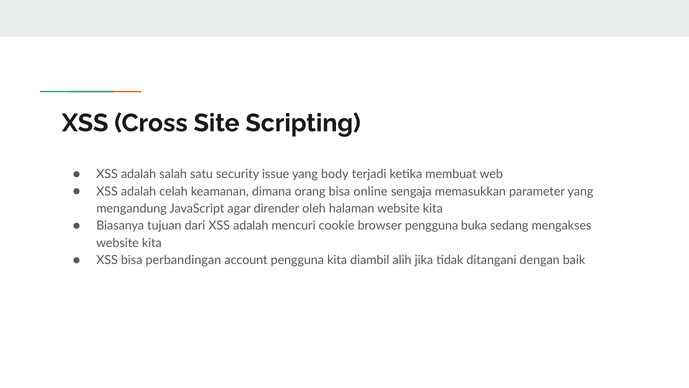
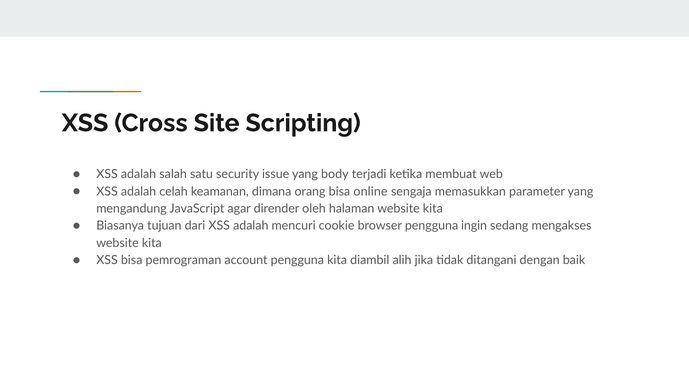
buka: buka -> ingin
perbandingan: perbandingan -> pemrograman
